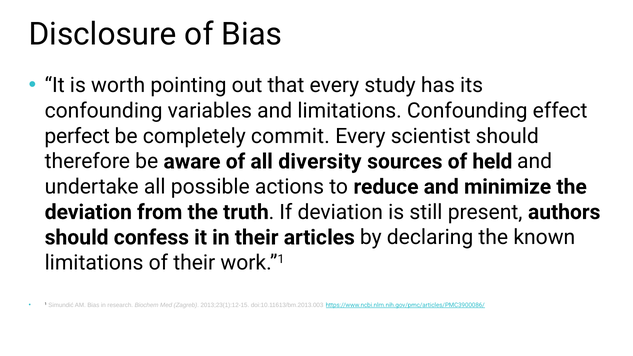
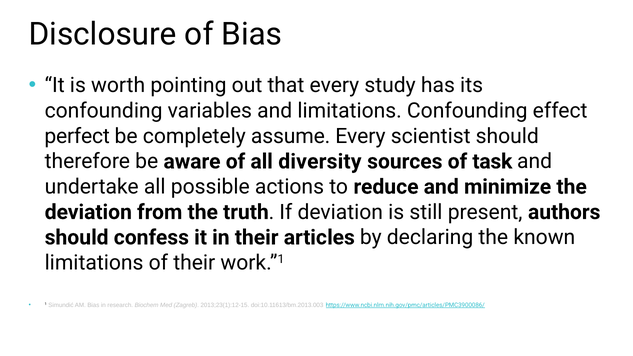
commit: commit -> assume
held: held -> task
